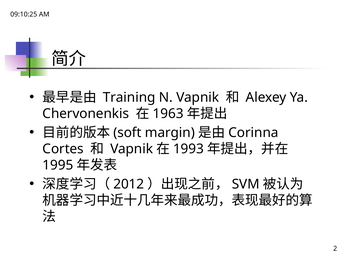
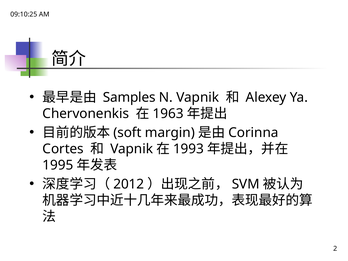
Training: Training -> Samples
